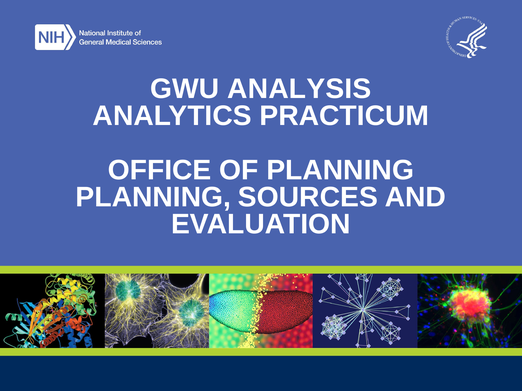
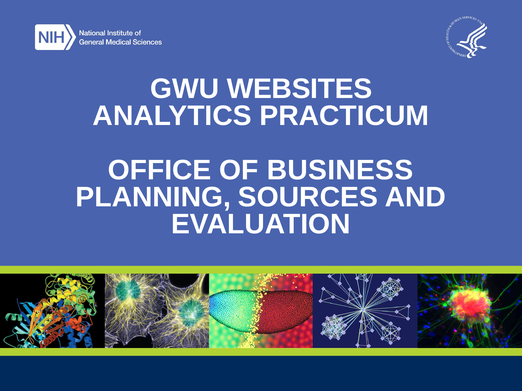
ANALYSIS: ANALYSIS -> WEBSITES
OF PLANNING: PLANNING -> BUSINESS
